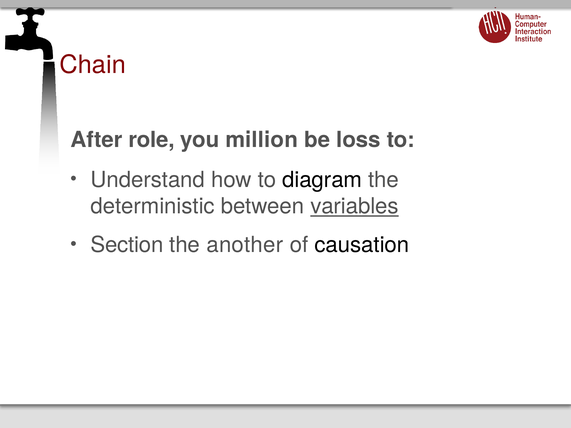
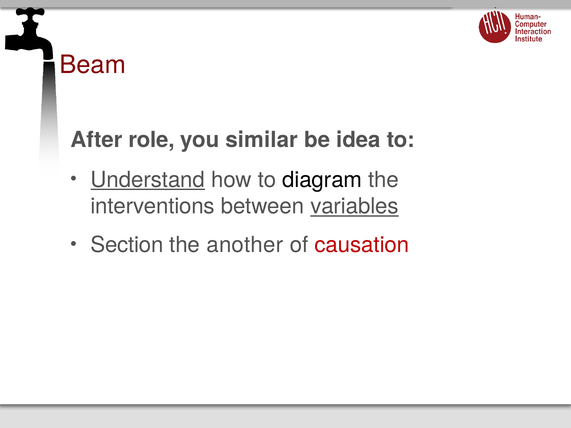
Chain: Chain -> Beam
million: million -> similar
loss: loss -> idea
Understand underline: none -> present
deterministic: deterministic -> interventions
causation colour: black -> red
